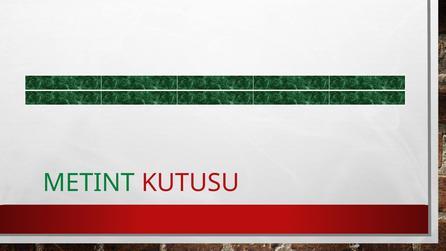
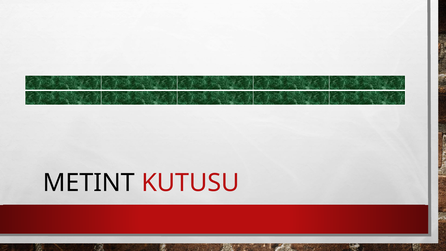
METINT colour: green -> black
